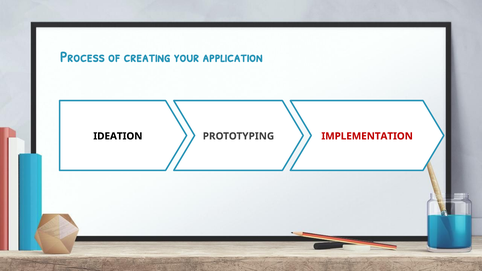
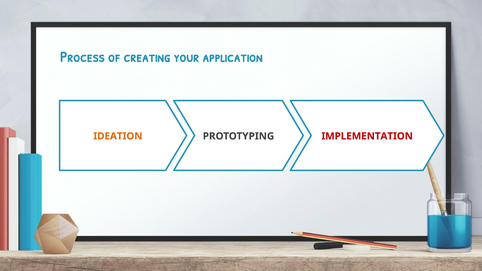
IDEATION colour: black -> orange
